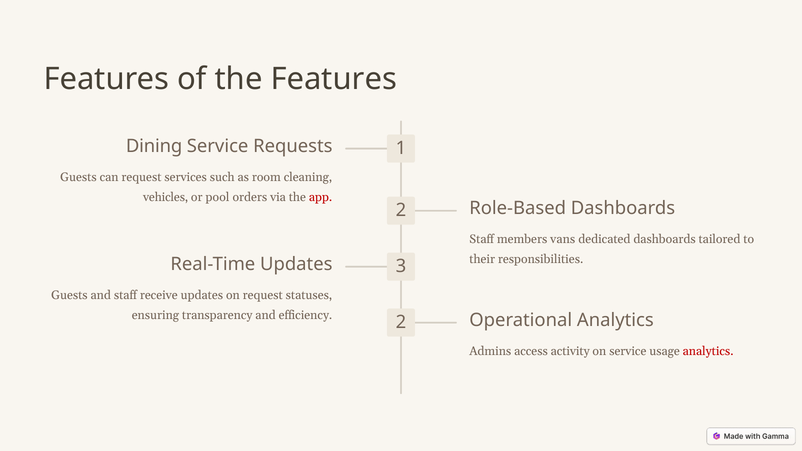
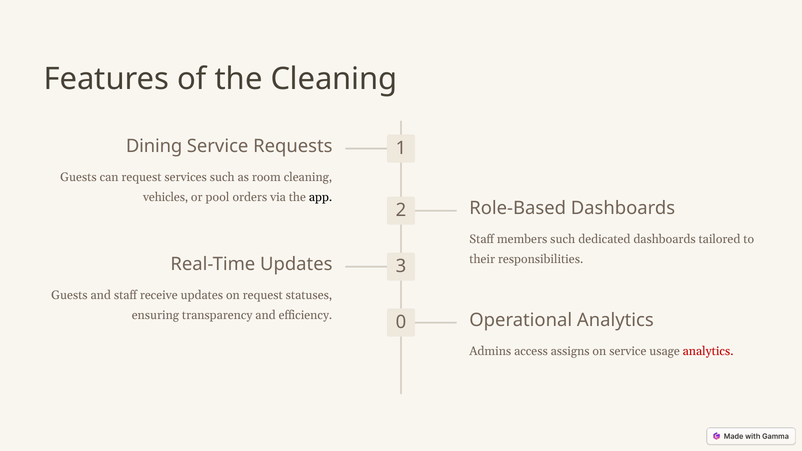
the Features: Features -> Cleaning
app colour: red -> black
members vans: vans -> such
efficiency 2: 2 -> 0
activity: activity -> assigns
